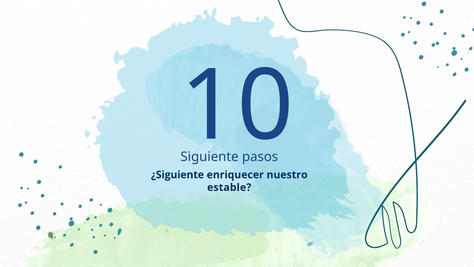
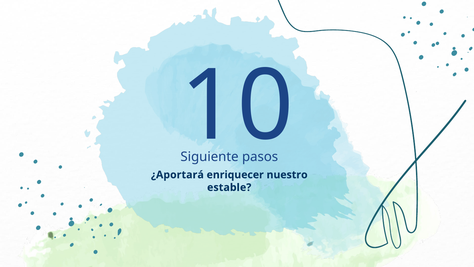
¿Siguiente: ¿Siguiente -> ¿Aportará
